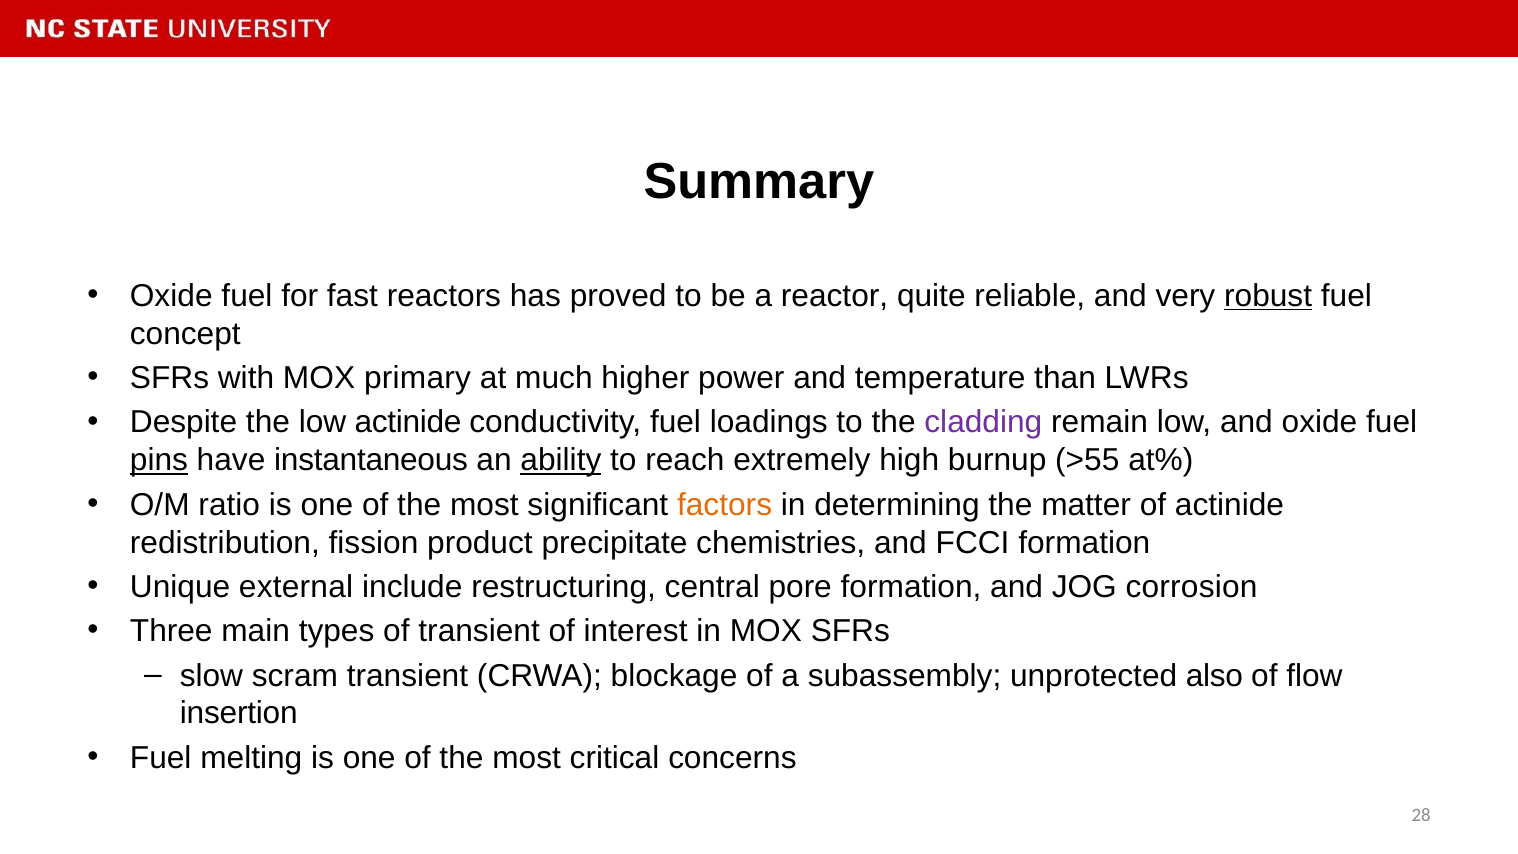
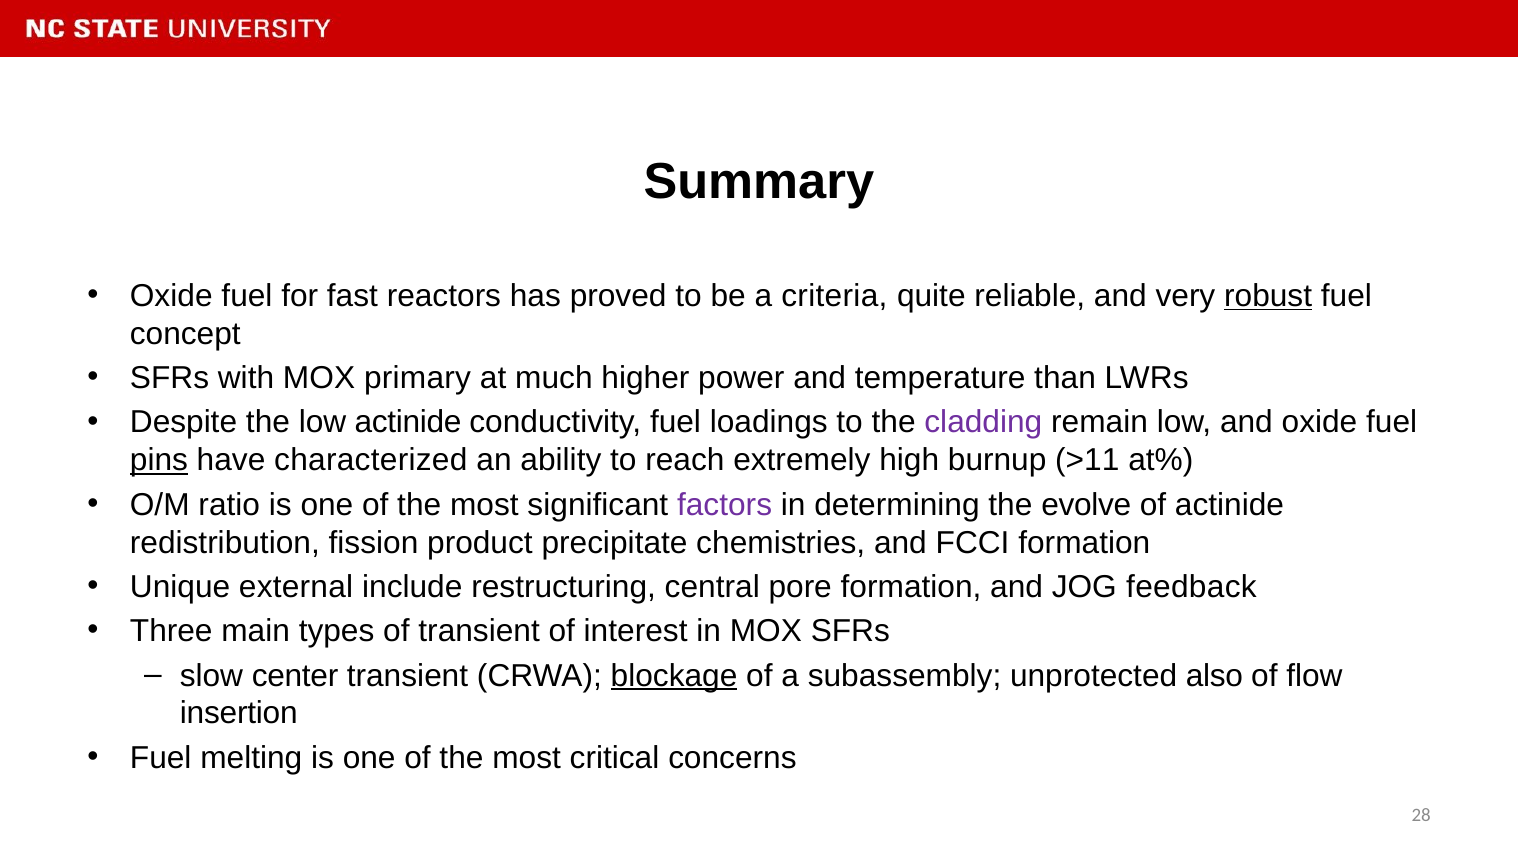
reactor: reactor -> criteria
instantaneous: instantaneous -> characterized
ability underline: present -> none
>55: >55 -> >11
factors colour: orange -> purple
matter: matter -> evolve
corrosion: corrosion -> feedback
scram: scram -> center
blockage underline: none -> present
